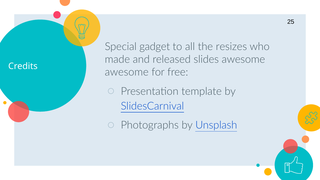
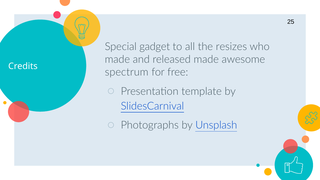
released slides: slides -> made
awesome at (127, 72): awesome -> spectrum
